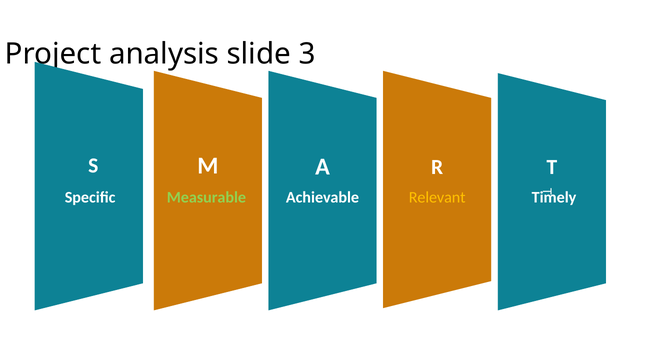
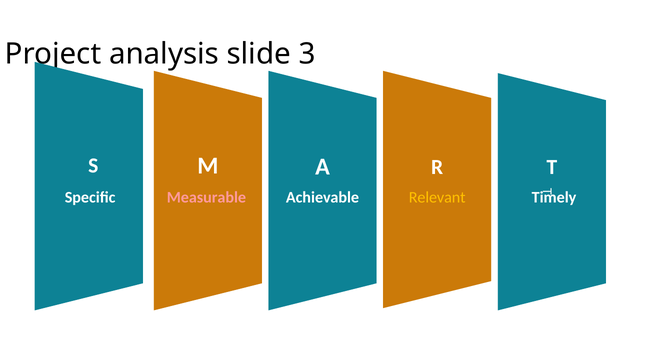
Measurable colour: light green -> pink
